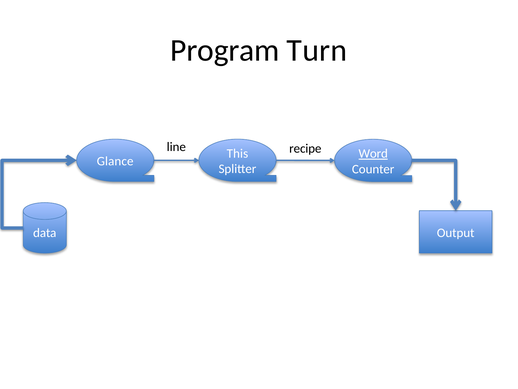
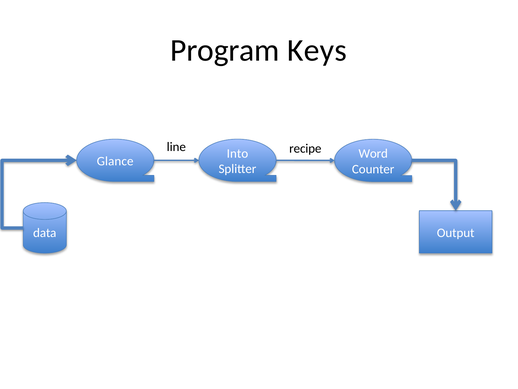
Turn: Turn -> Keys
This: This -> Into
Word underline: present -> none
